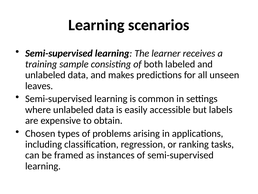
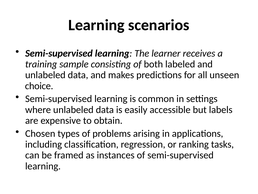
leaves: leaves -> choice
